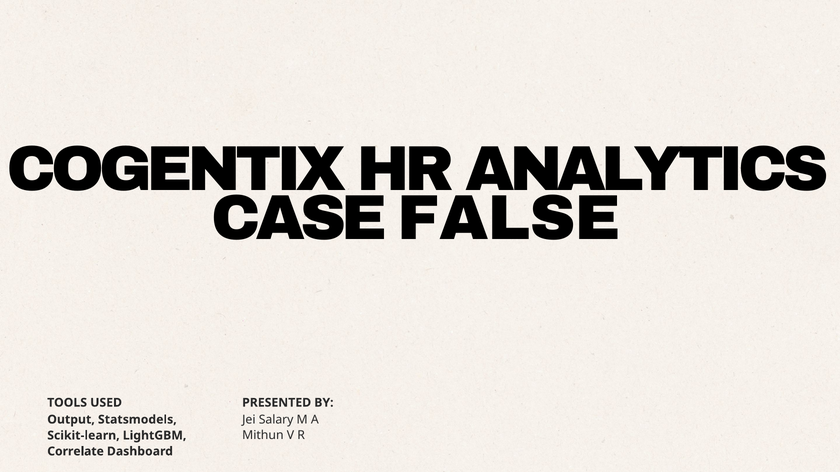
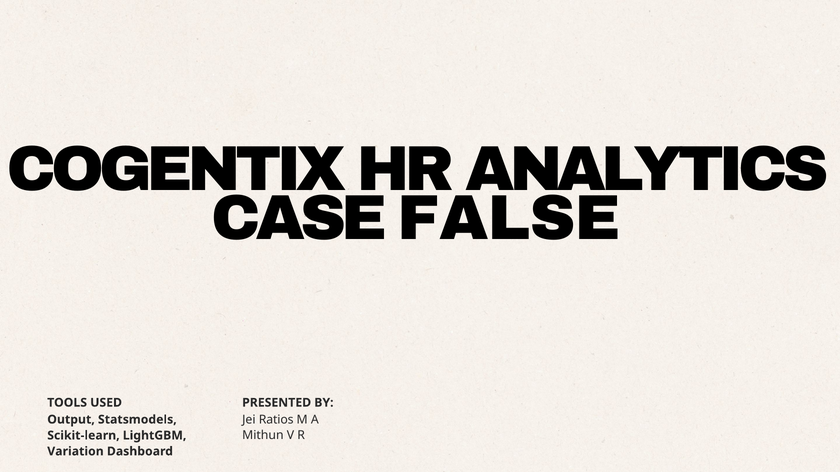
Salary: Salary -> Ratios
Correlate: Correlate -> Variation
